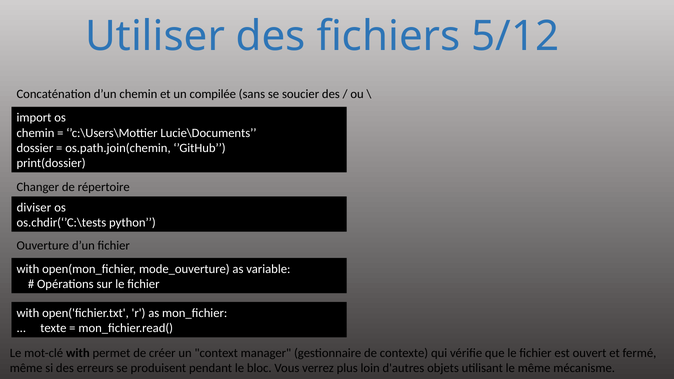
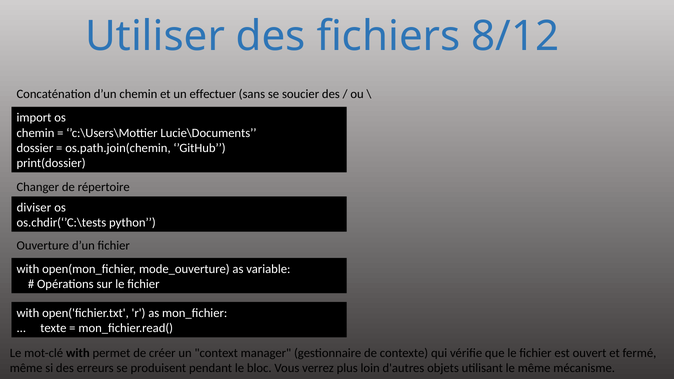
5/12: 5/12 -> 8/12
compilée: compilée -> effectuer
